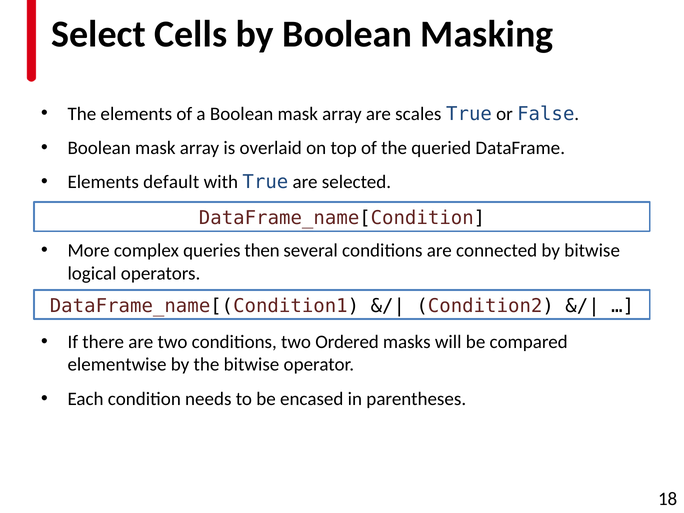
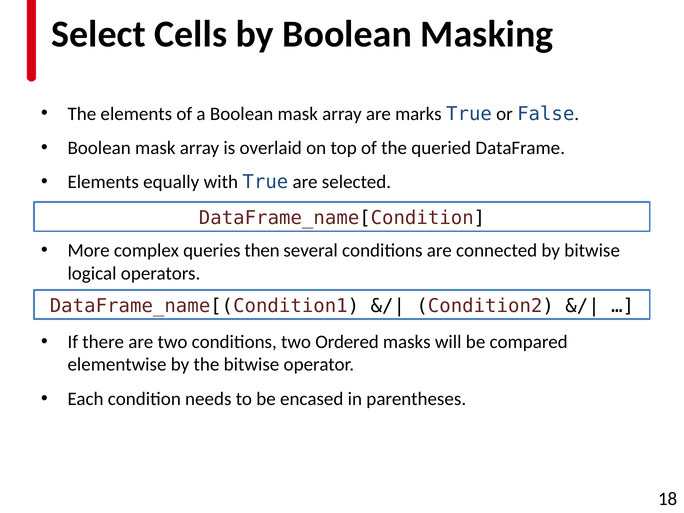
scales: scales -> marks
default: default -> equally
